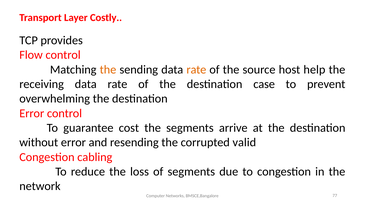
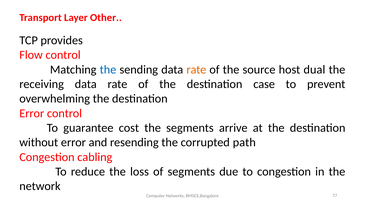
Costly: Costly -> Other
the at (108, 70) colour: orange -> blue
help: help -> dual
valid: valid -> path
